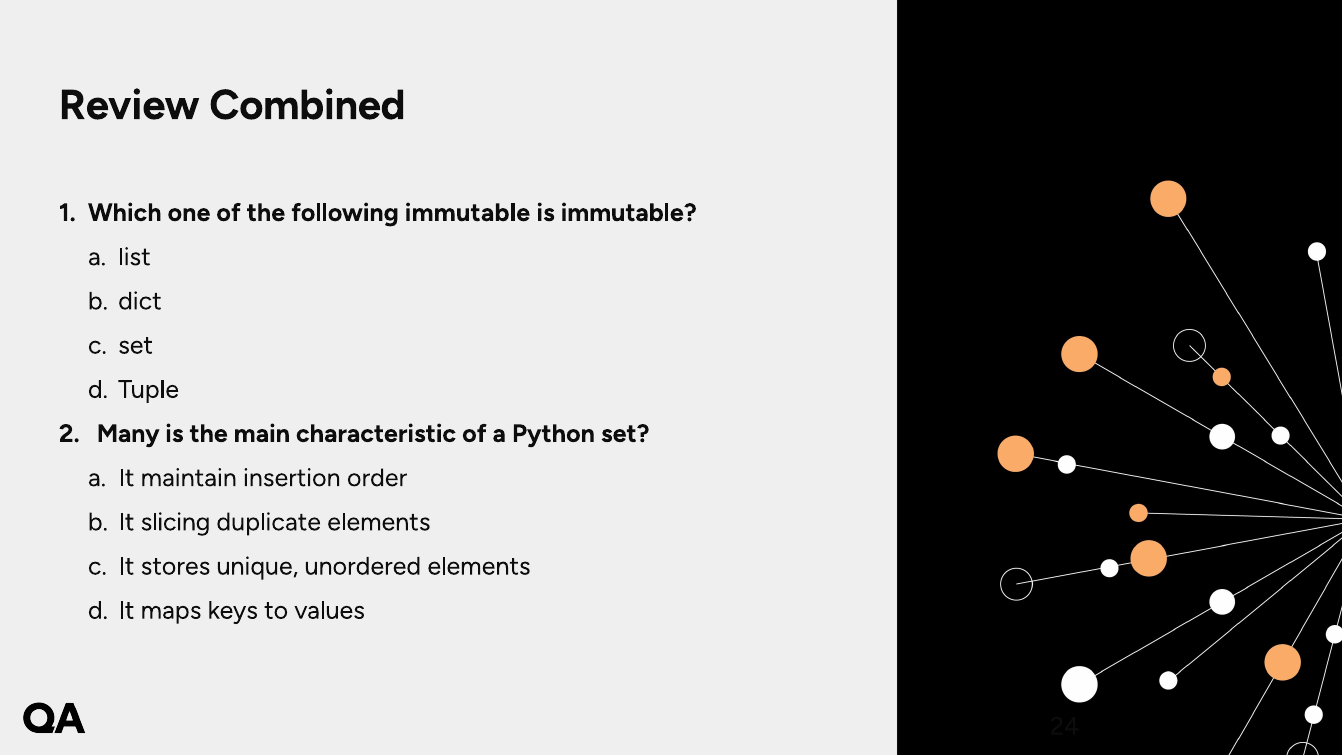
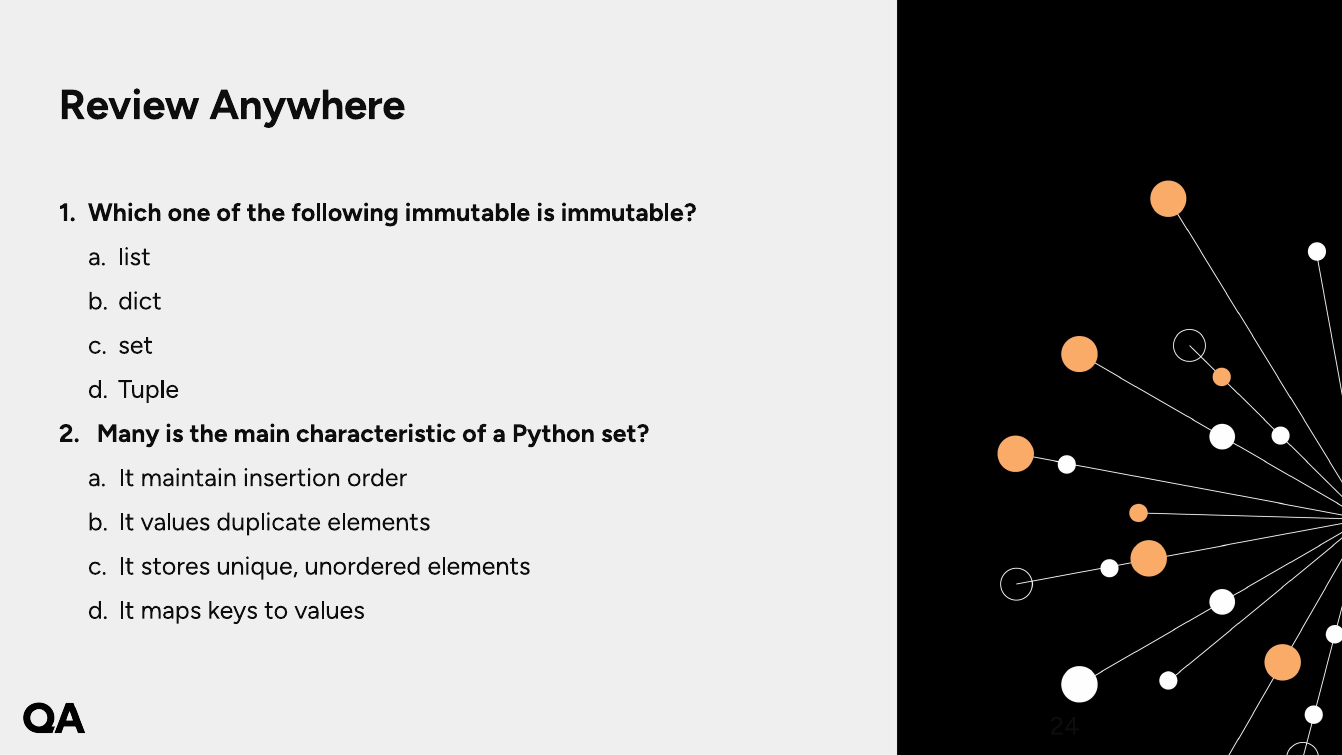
Combined: Combined -> Anywhere
It slicing: slicing -> values
